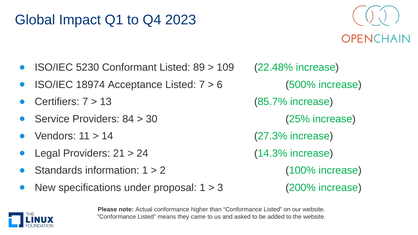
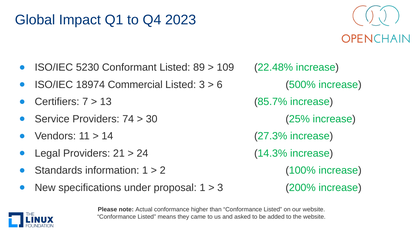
Acceptance: Acceptance -> Commercial
Listed 7: 7 -> 3
84: 84 -> 74
